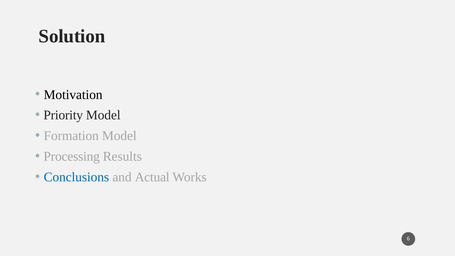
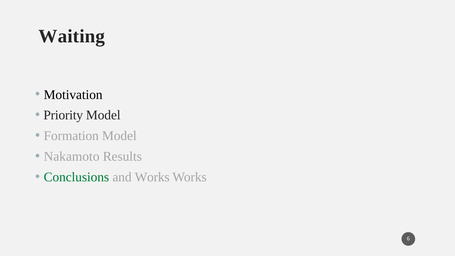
Solution: Solution -> Waiting
Processing: Processing -> Nakamoto
Conclusions colour: blue -> green
and Actual: Actual -> Works
